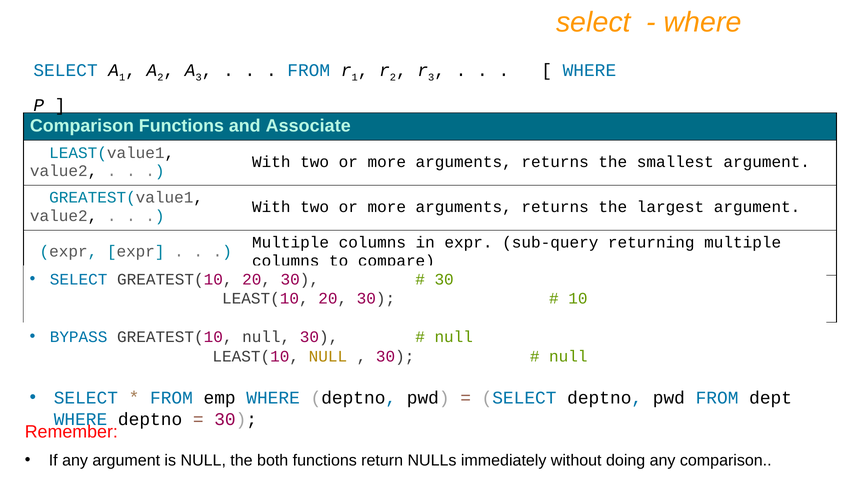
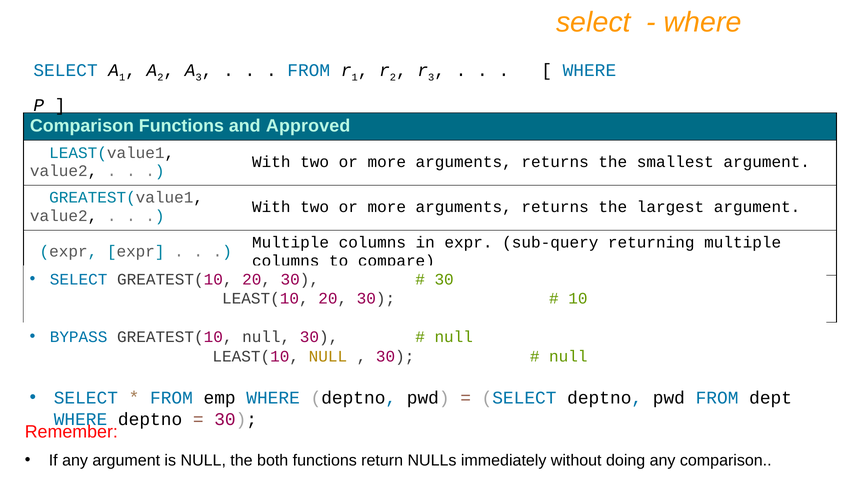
Associate: Associate -> Approved
